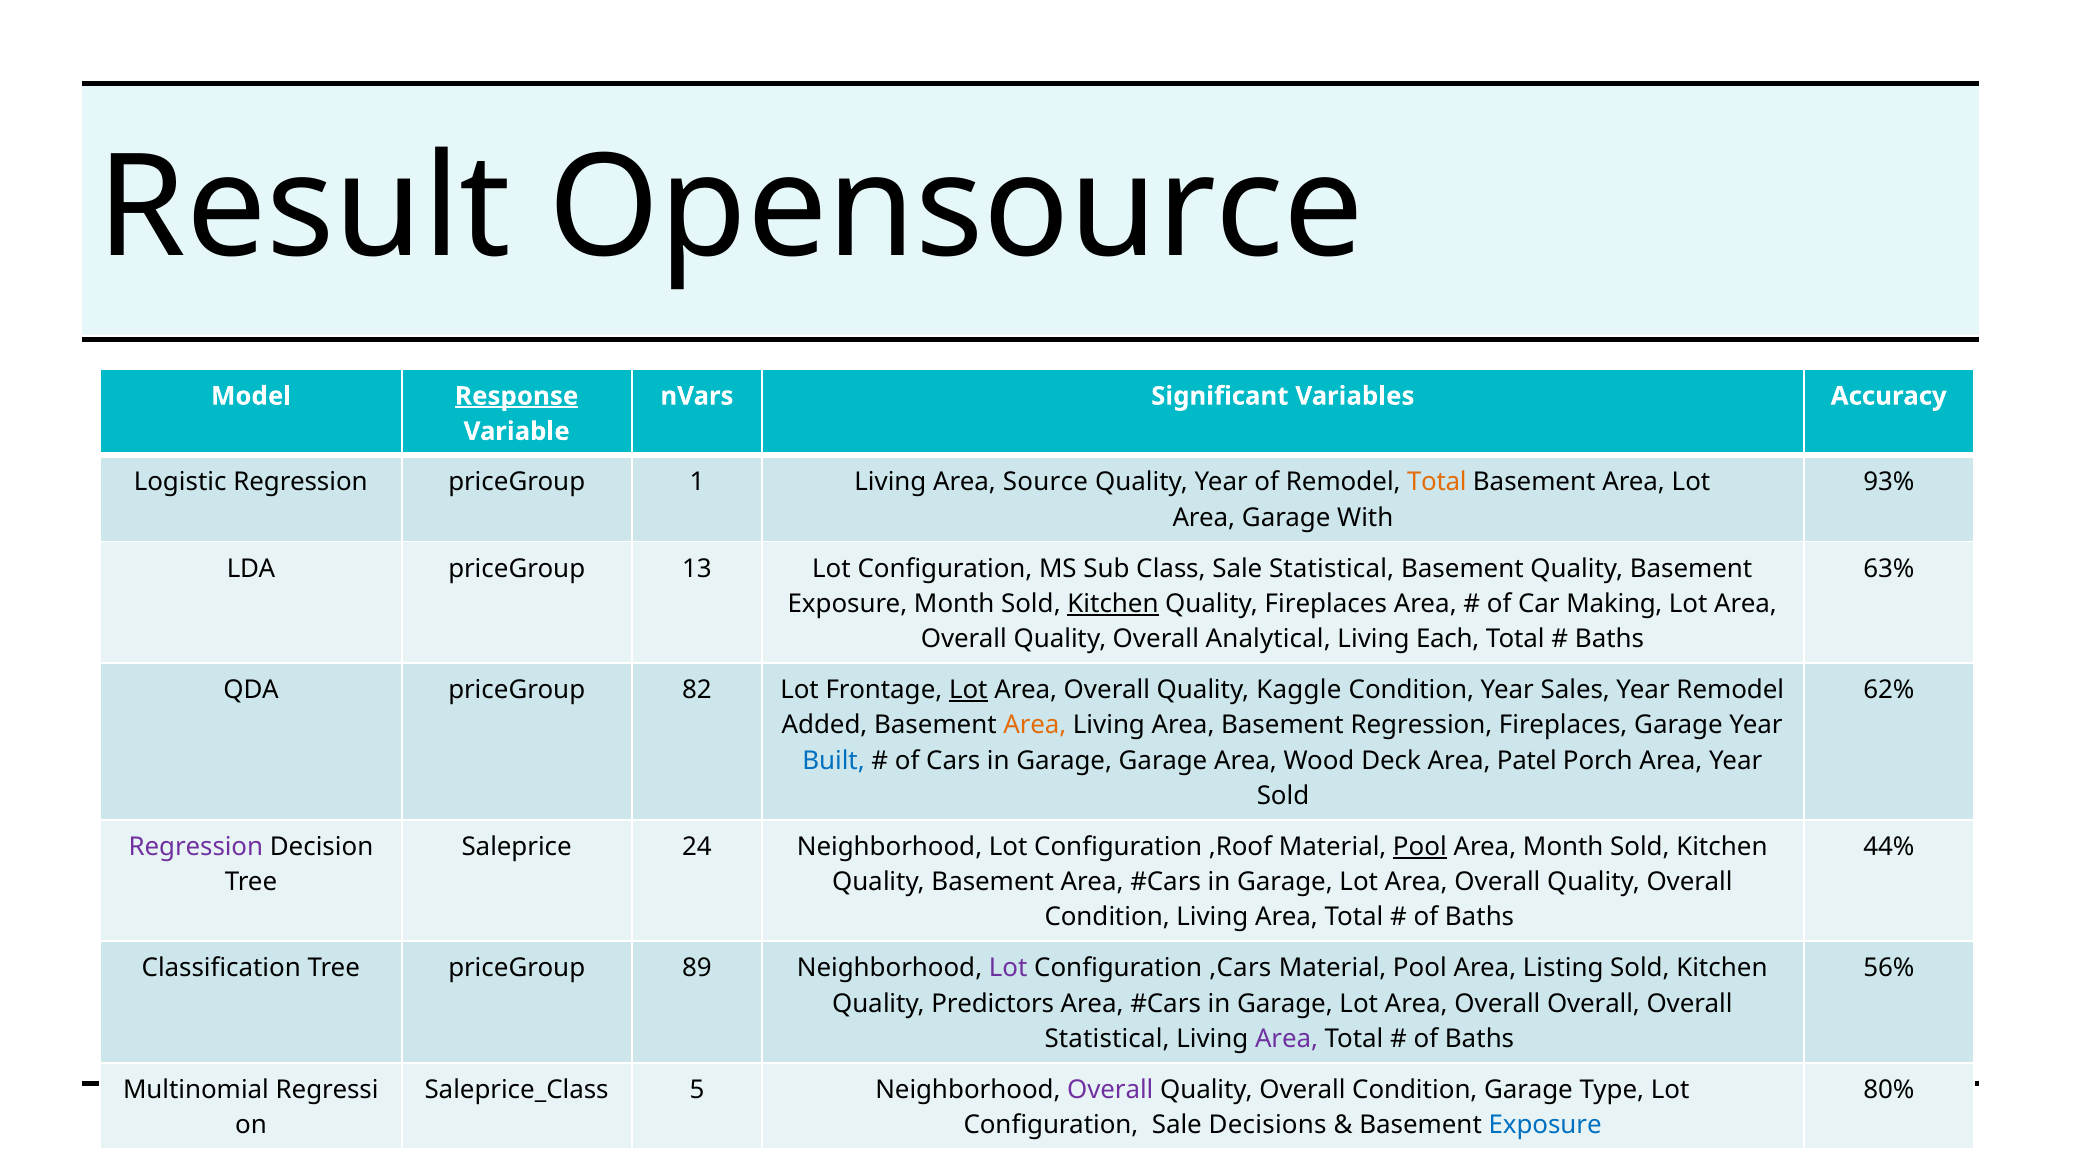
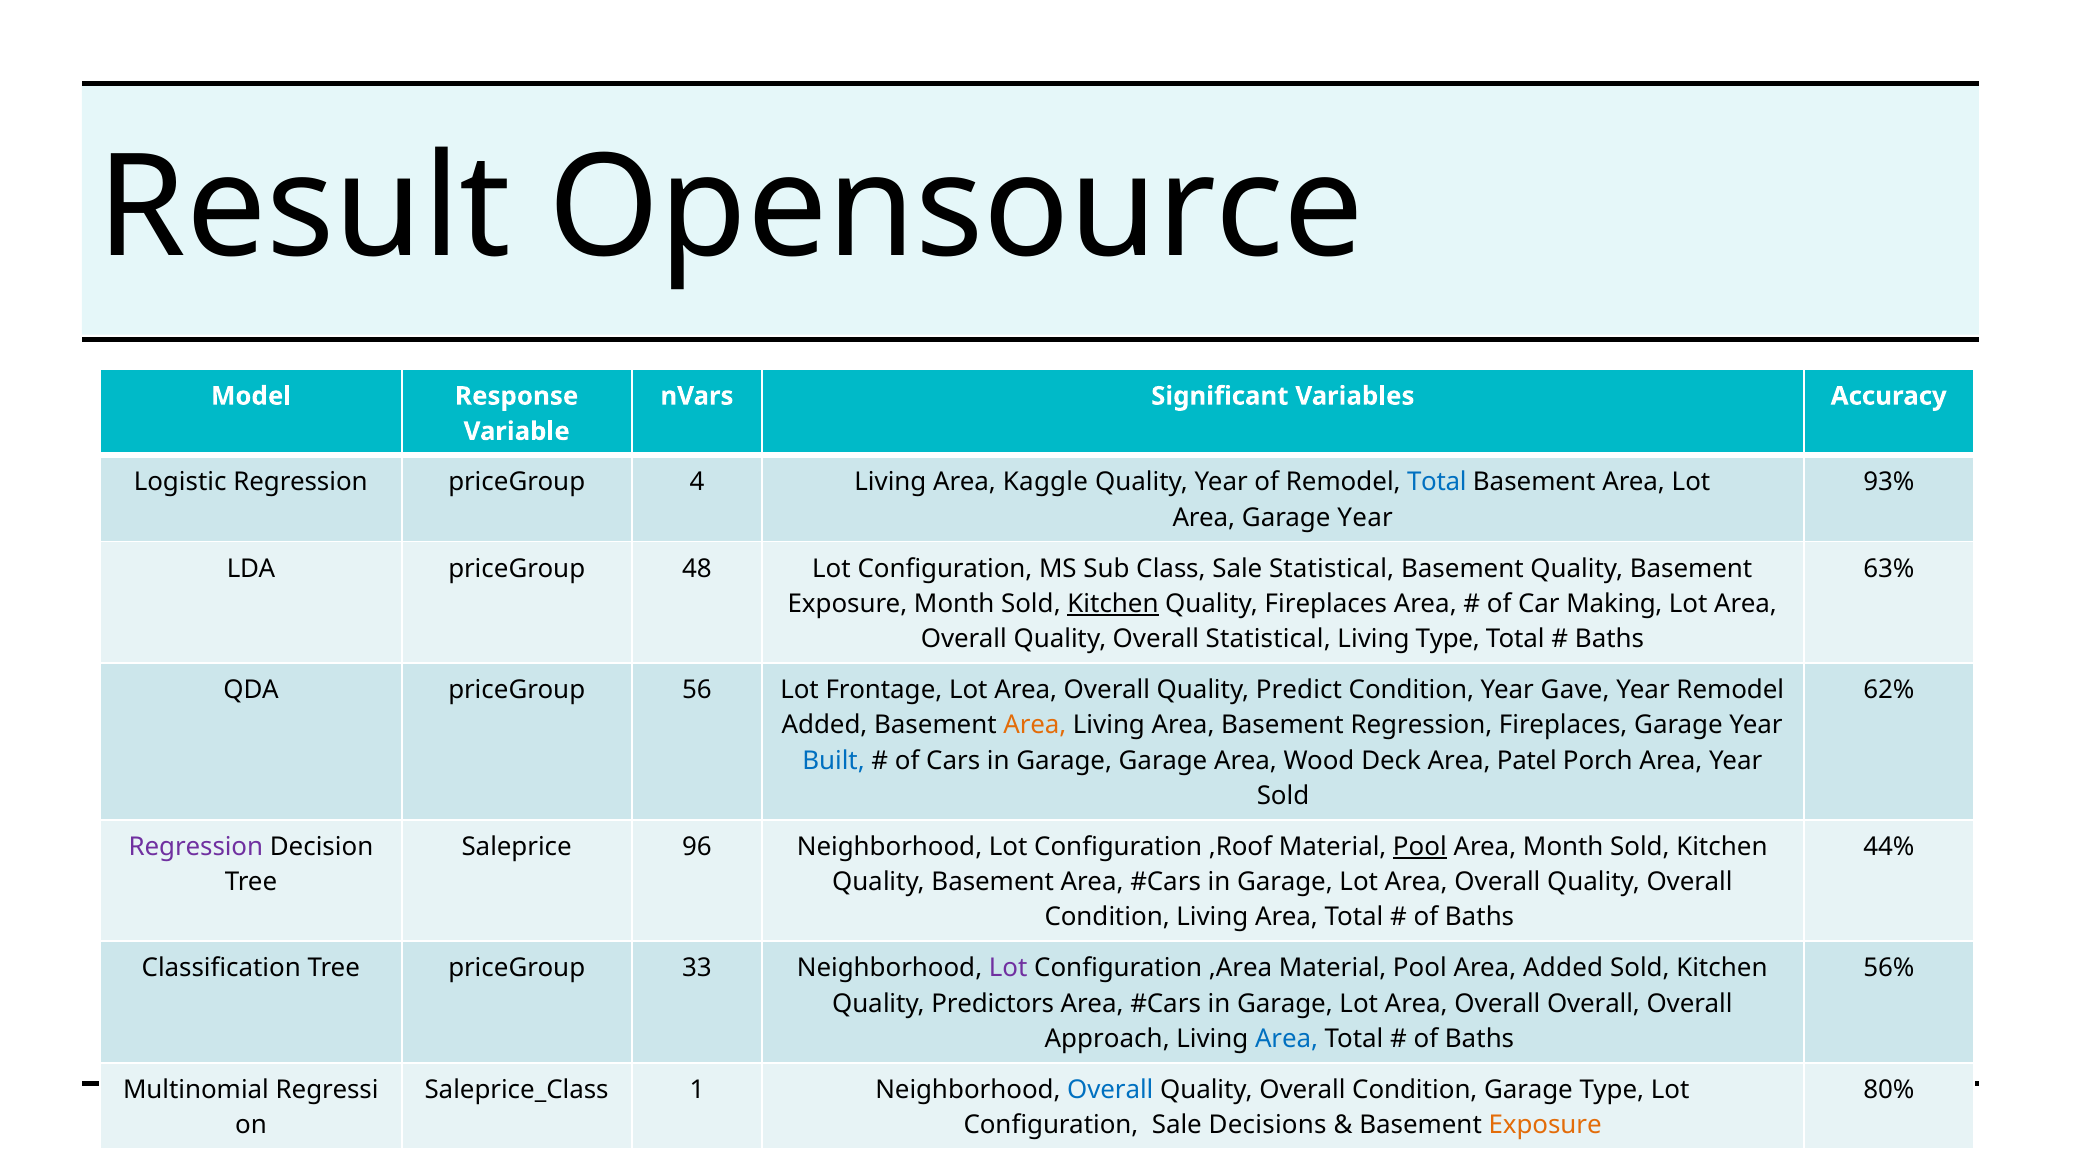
Response underline: present -> none
1: 1 -> 4
Source: Source -> Kaggle
Total at (1437, 482) colour: orange -> blue
Area Garage With: With -> Year
13: 13 -> 48
Overall Analytical: Analytical -> Statistical
Living Each: Each -> Type
82: 82 -> 56
Lot at (968, 690) underline: present -> none
Kaggle: Kaggle -> Predict
Sales: Sales -> Gave
24: 24 -> 96
89: 89 -> 33
,Cars: ,Cars -> ,Area
Area Listing: Listing -> Added
Statistical at (1107, 1039): Statistical -> Approach
Area at (1287, 1039) colour: purple -> blue
5: 5 -> 1
Overall at (1110, 1090) colour: purple -> blue
Exposure at (1545, 1125) colour: blue -> orange
